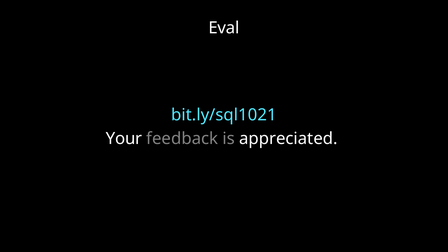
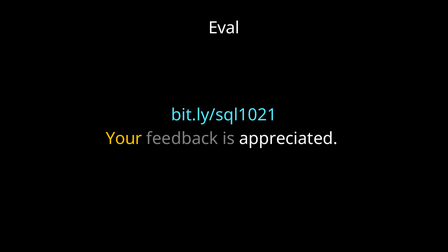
Your colour: white -> yellow
